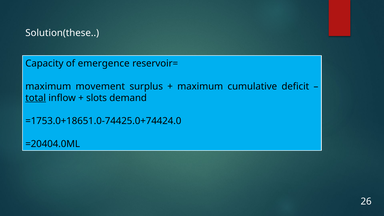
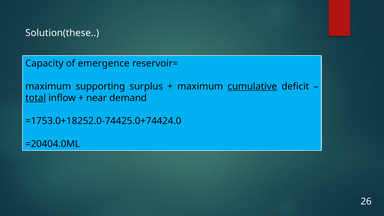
movement: movement -> supporting
cumulative underline: none -> present
slots: slots -> near
=1753.0+18651.0-74425.0+74424.0: =1753.0+18651.0-74425.0+74424.0 -> =1753.0+18252.0-74425.0+74424.0
